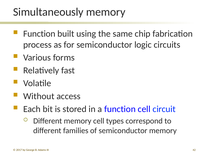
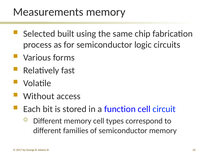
Simultaneously: Simultaneously -> Measurements
Function at (39, 34): Function -> Selected
